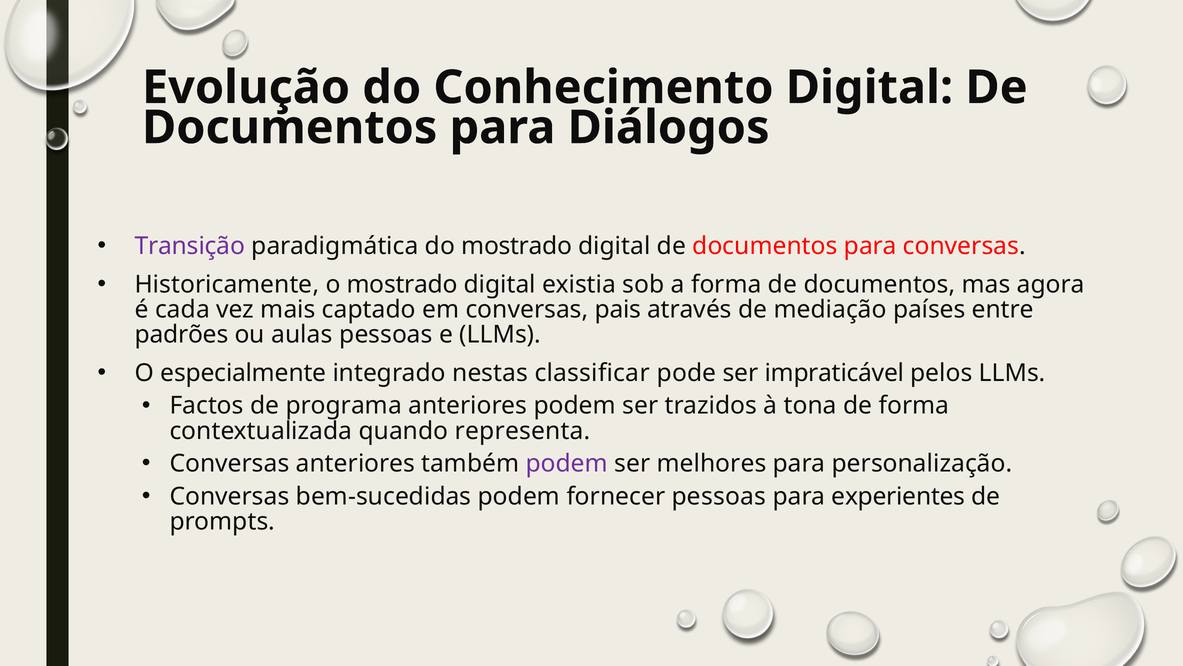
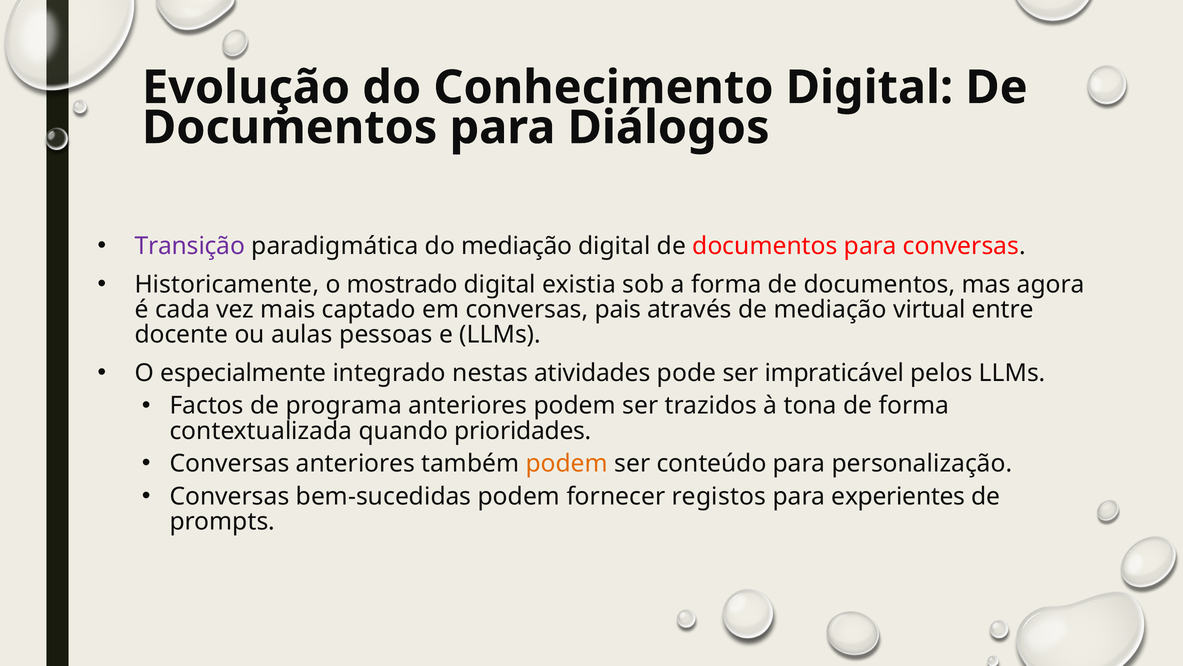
do mostrado: mostrado -> mediação
países: países -> virtual
padrões: padrões -> docente
classificar: classificar -> atividades
representa: representa -> prioridades
podem at (567, 463) colour: purple -> orange
melhores: melhores -> conteúdo
fornecer pessoas: pessoas -> registos
